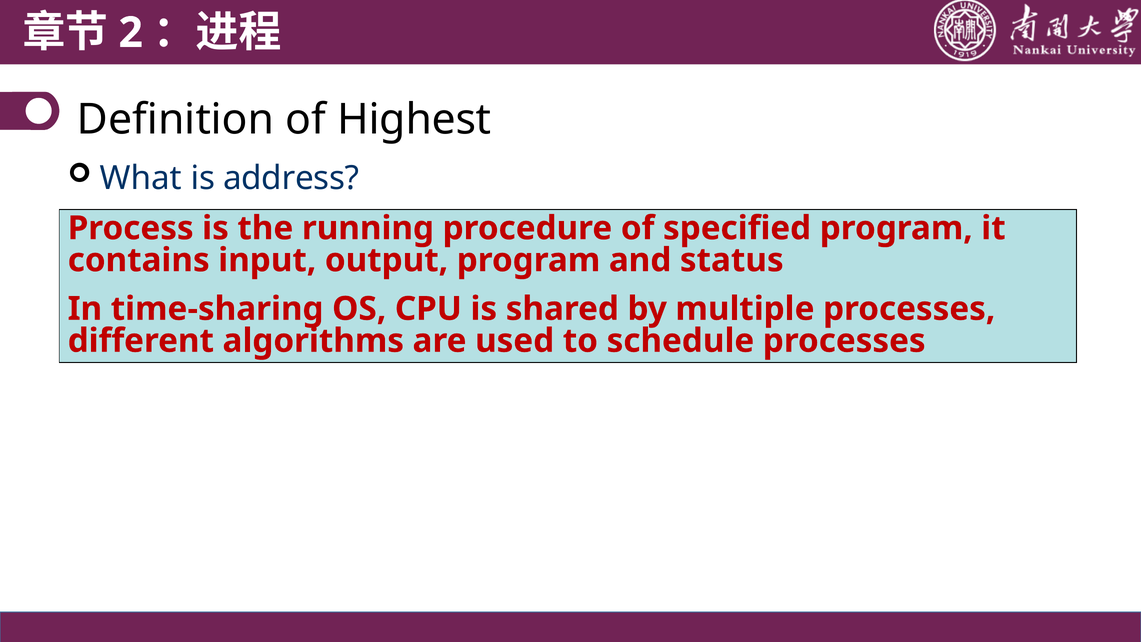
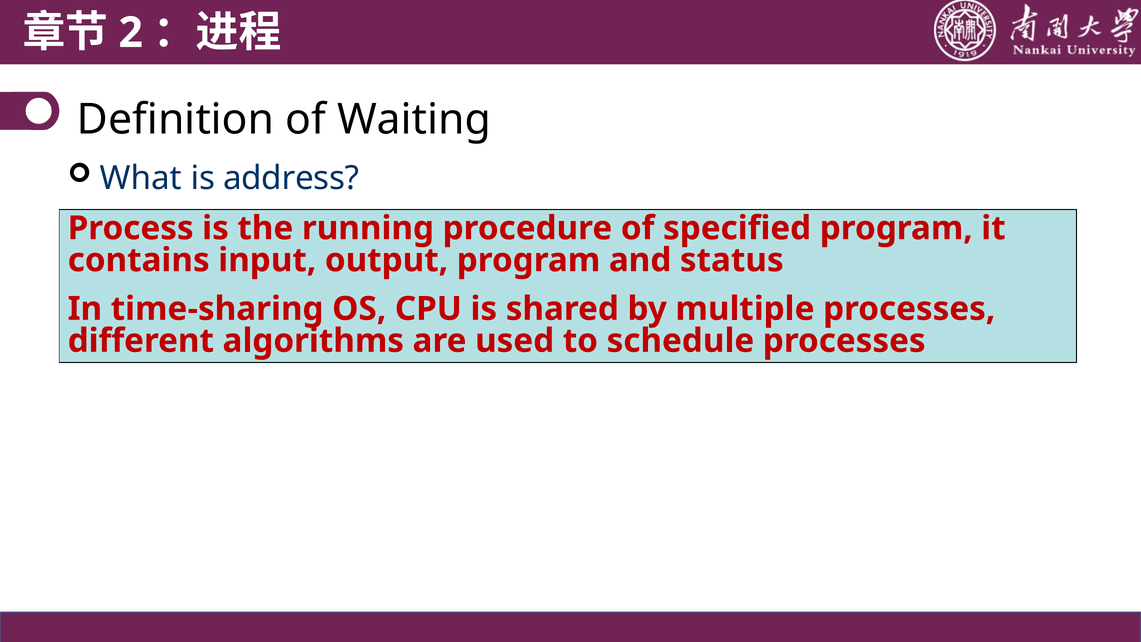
Highest: Highest -> Waiting
